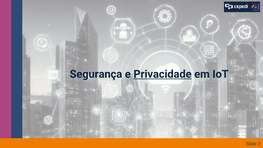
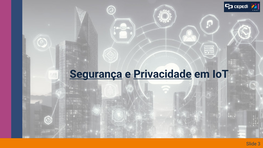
Segurança underline: none -> present
